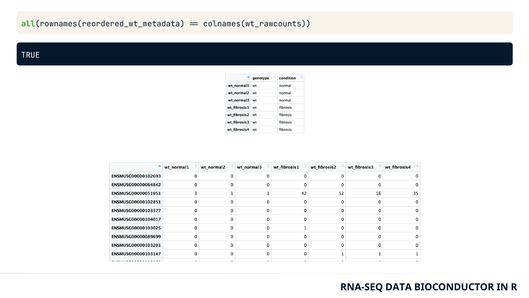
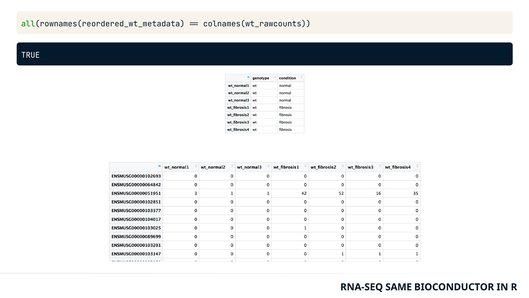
DATA: DATA -> SAME
